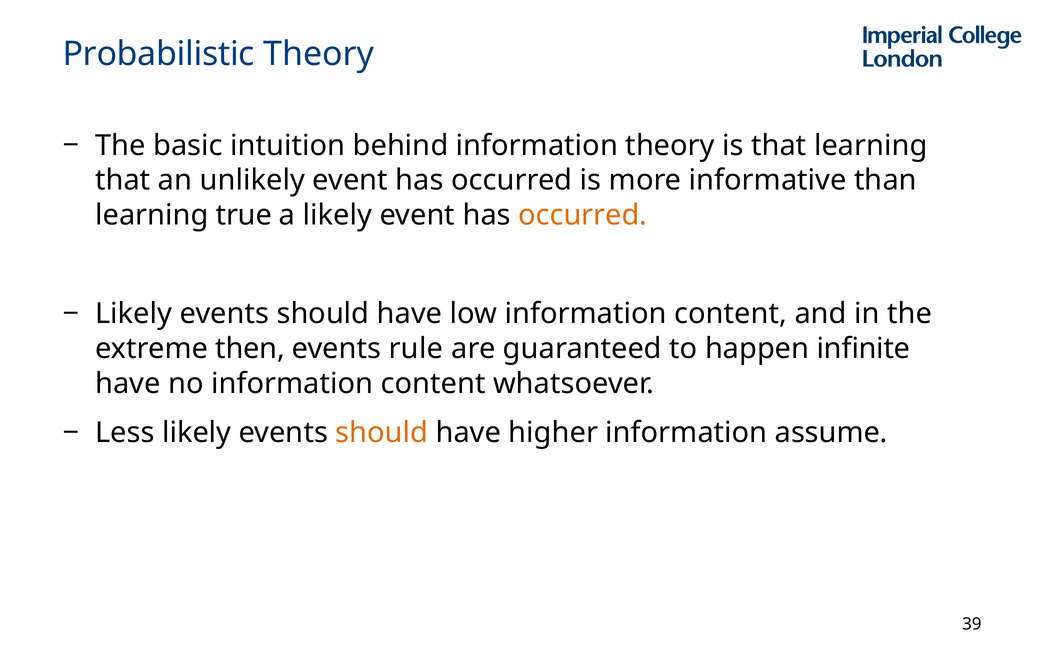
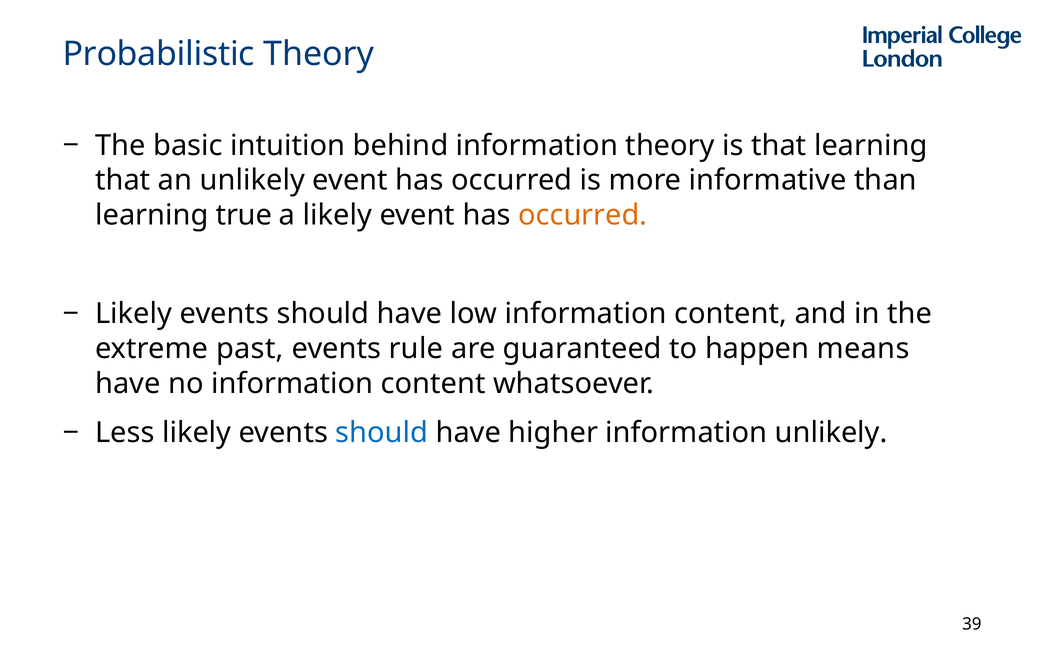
then: then -> past
inﬁnite: inﬁnite -> means
should at (382, 433) colour: orange -> blue
information assume: assume -> unlikely
